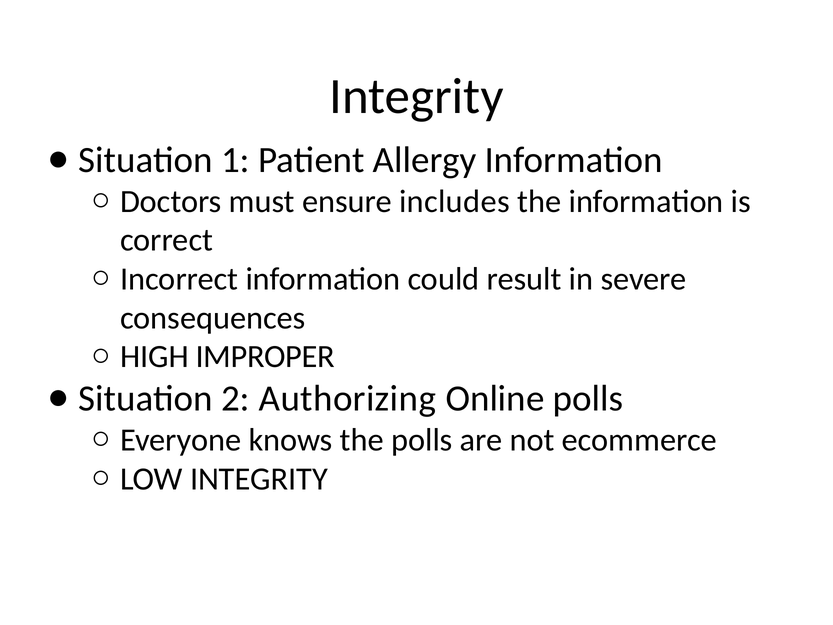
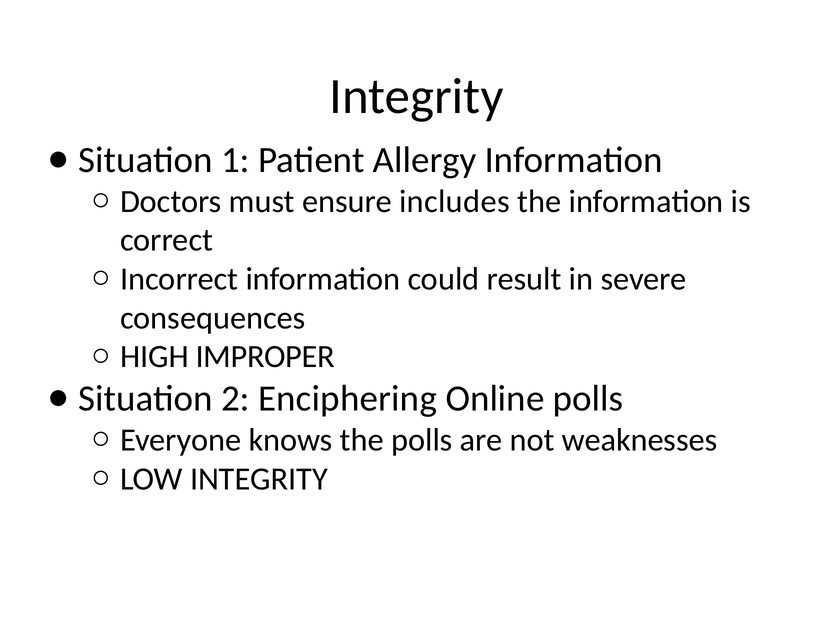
Authorizing: Authorizing -> Enciphering
ecommerce: ecommerce -> weaknesses
